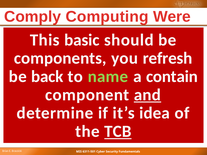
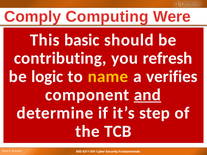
components: components -> contributing
back: back -> logic
name colour: light green -> yellow
contain: contain -> verifies
idea: idea -> step
TCB underline: present -> none
